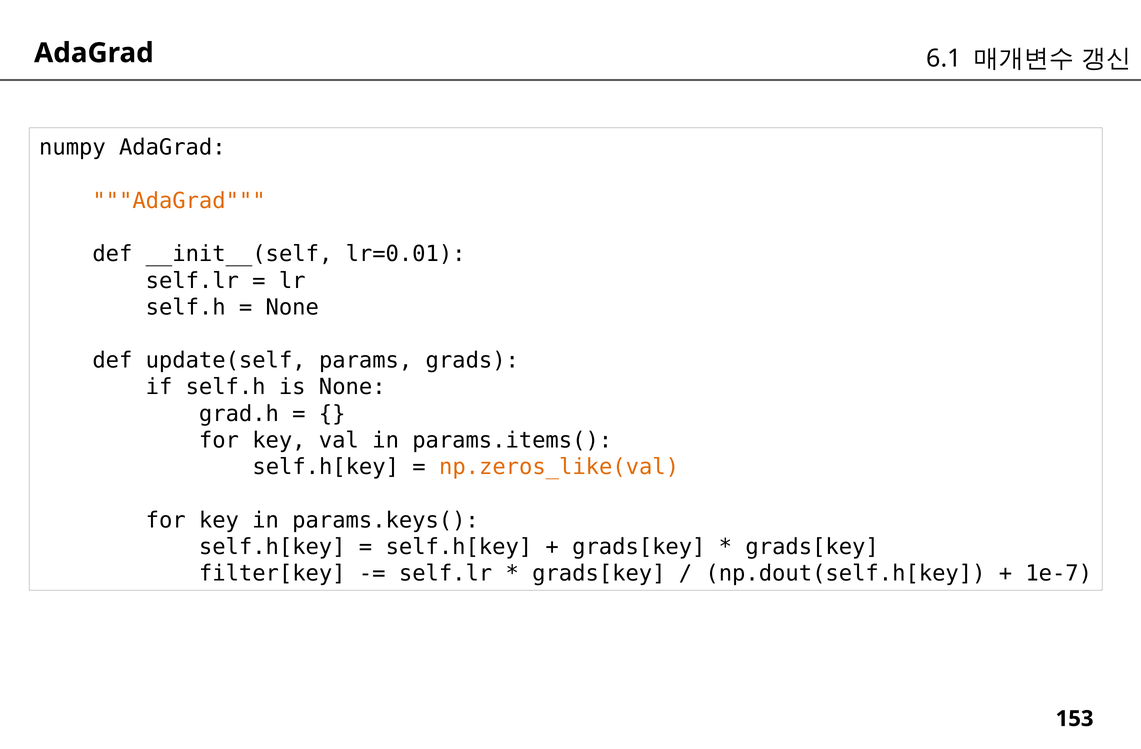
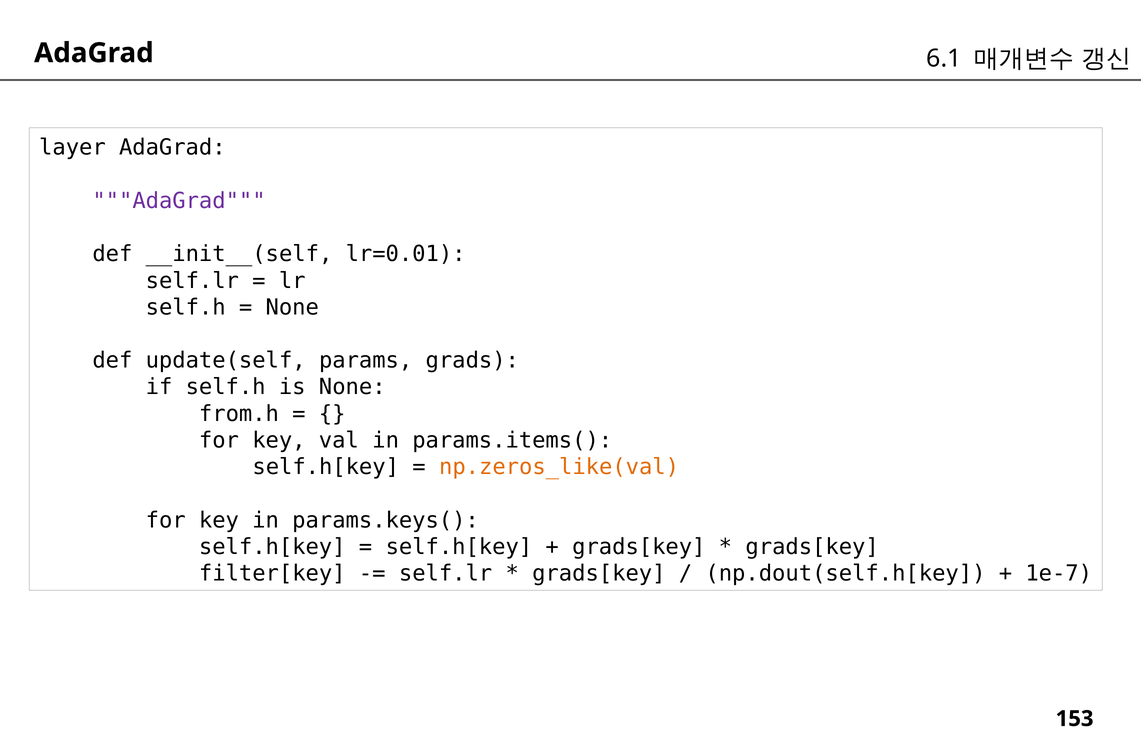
numpy: numpy -> layer
AdaGrad at (179, 201) colour: orange -> purple
grad.h: grad.h -> from.h
